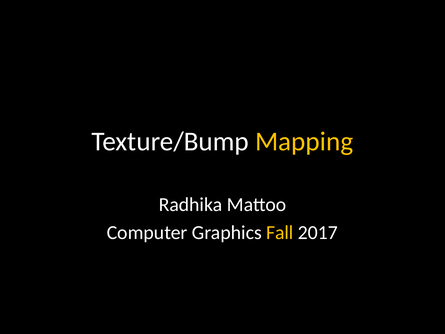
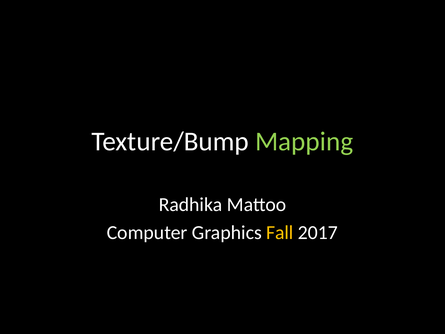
Mapping colour: yellow -> light green
